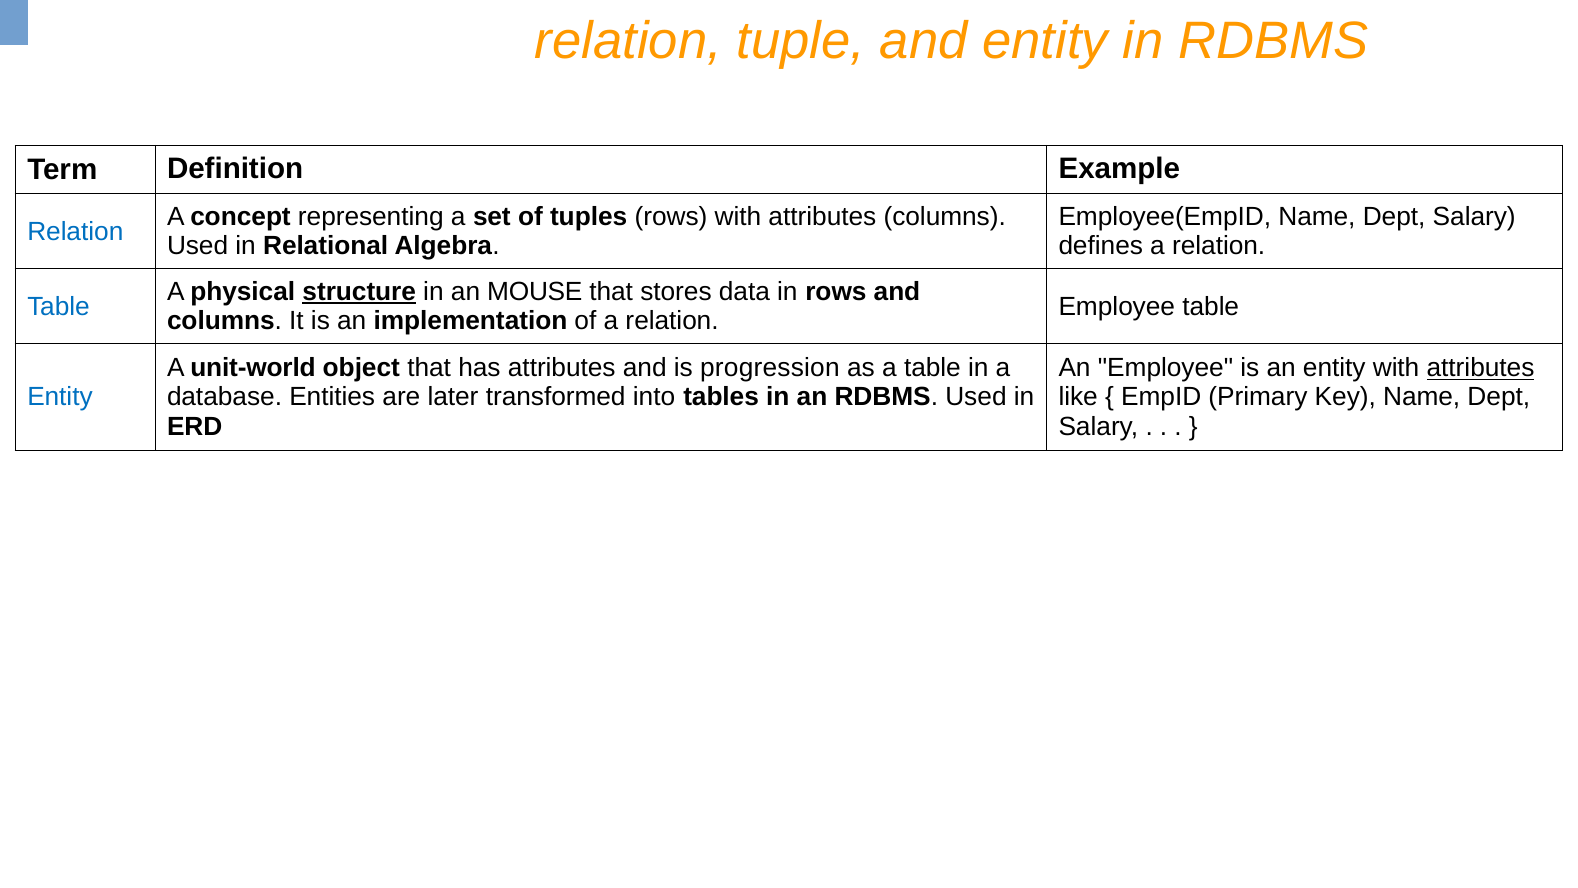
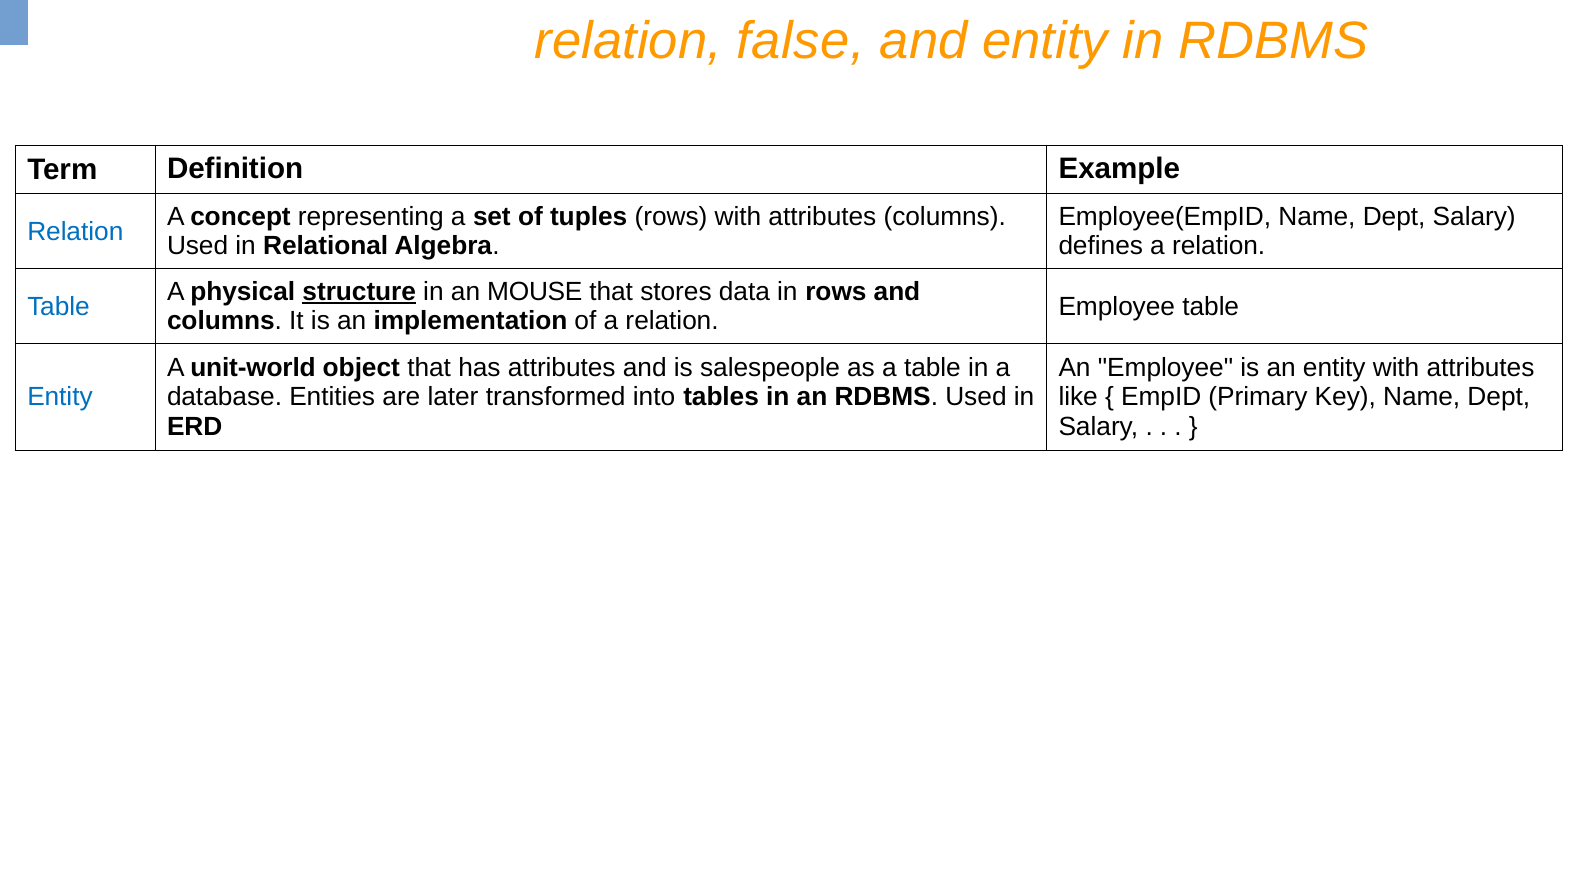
tuple: tuple -> false
progression: progression -> salespeople
attributes at (1481, 368) underline: present -> none
